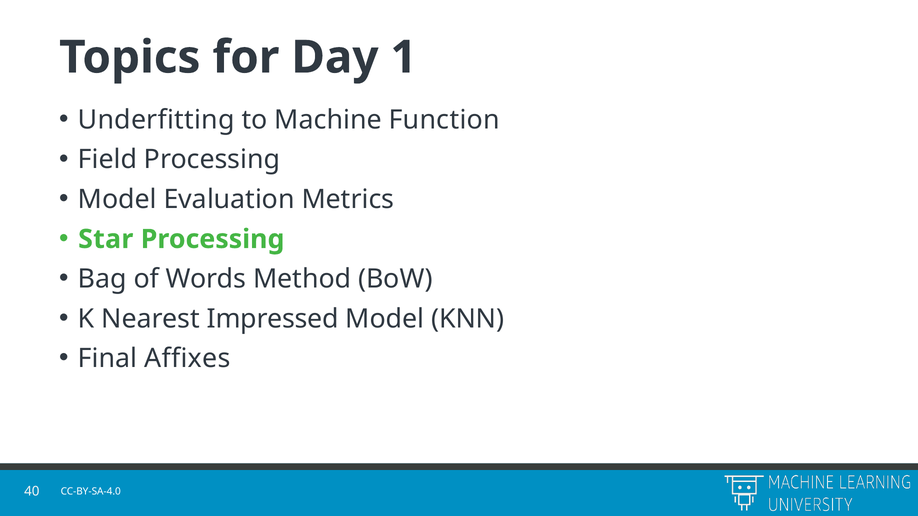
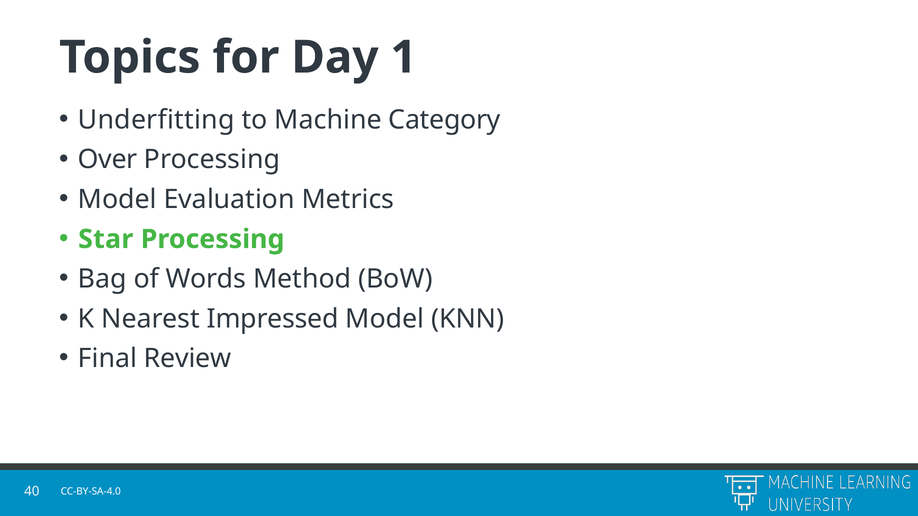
Function: Function -> Category
Field: Field -> Over
Affixes: Affixes -> Review
